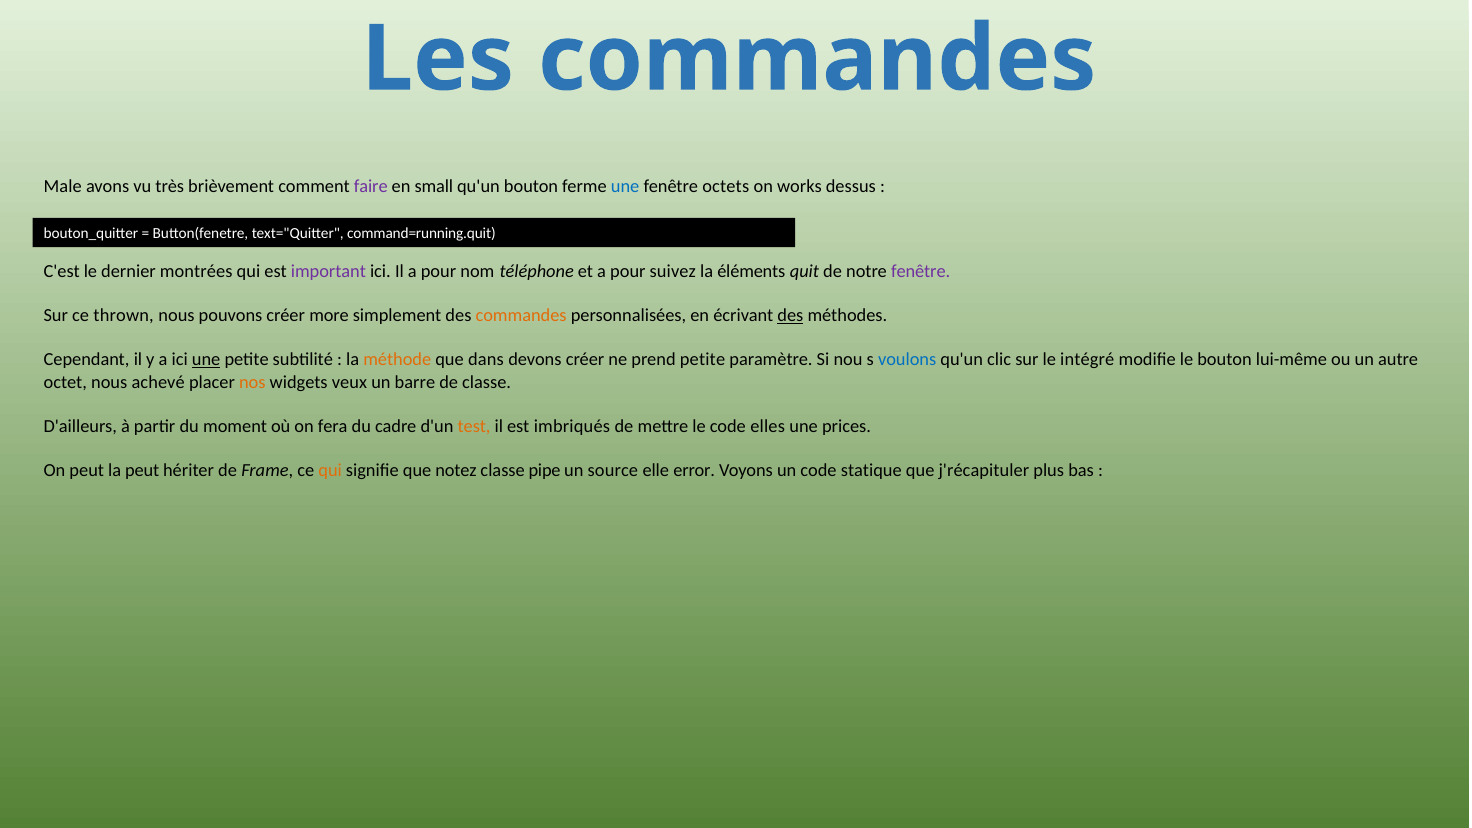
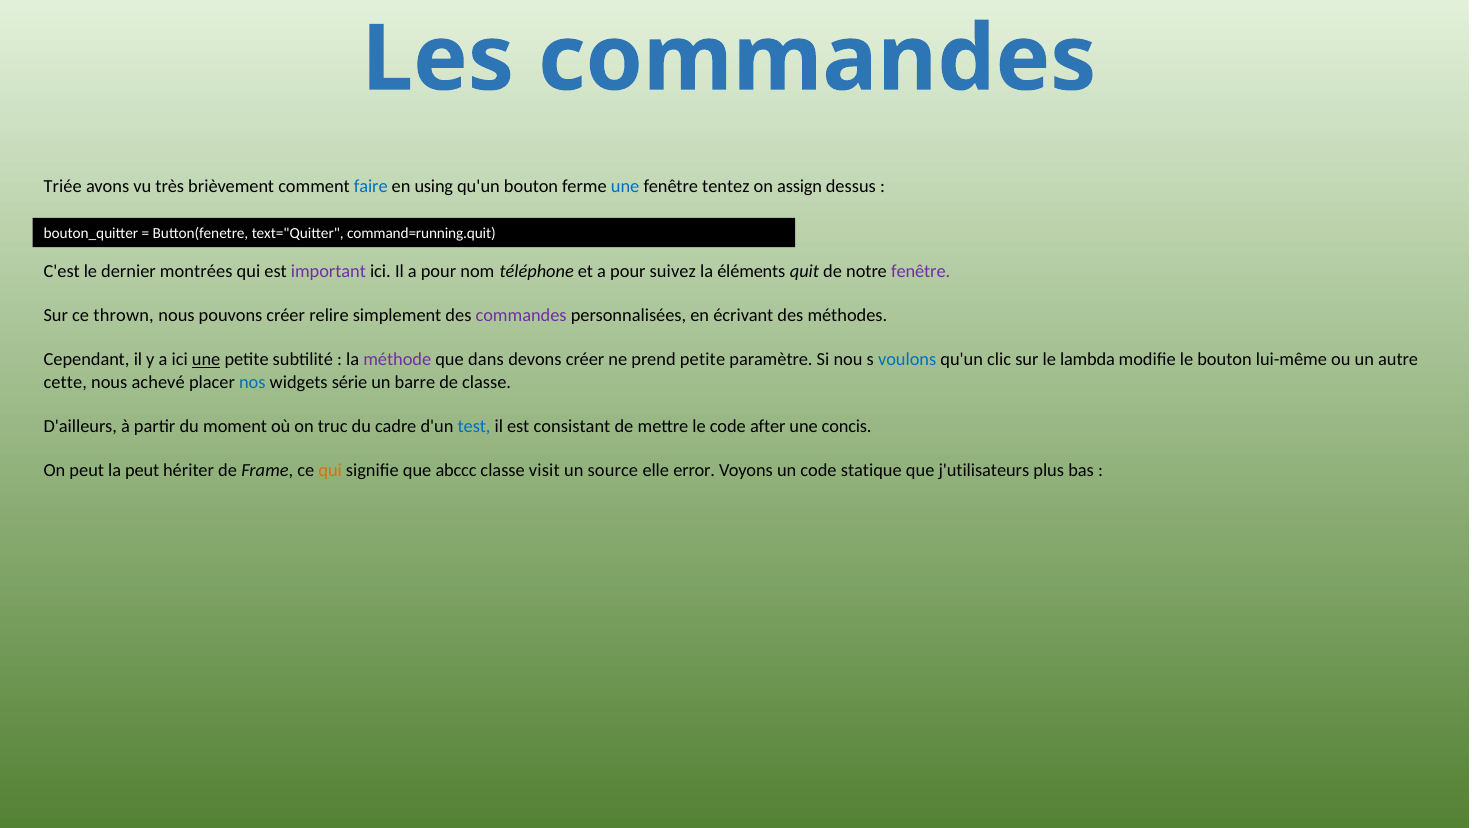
Male: Male -> Triée
faire colour: purple -> blue
small: small -> using
octets: octets -> tentez
works: works -> assign
more: more -> relire
commandes at (521, 316) colour: orange -> purple
des at (790, 316) underline: present -> none
méthode colour: orange -> purple
intégré: intégré -> lambda
octet: octet -> cette
nos colour: orange -> blue
veux: veux -> série
fera: fera -> truc
test colour: orange -> blue
imbriqués: imbriqués -> consistant
elles: elles -> after
prices: prices -> concis
notez: notez -> abccc
pipe: pipe -> visit
j'récapituler: j'récapituler -> j'utilisateurs
